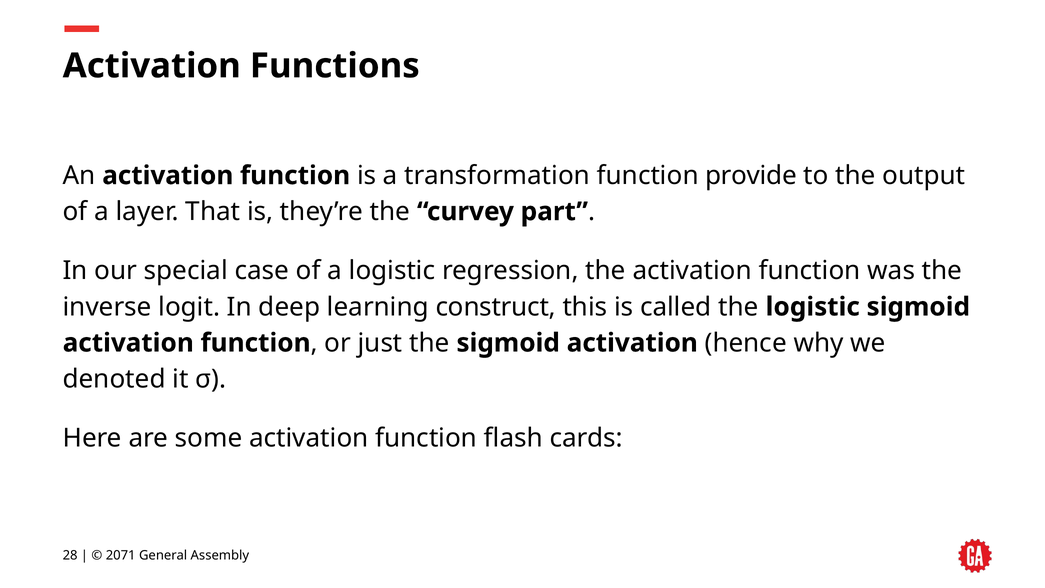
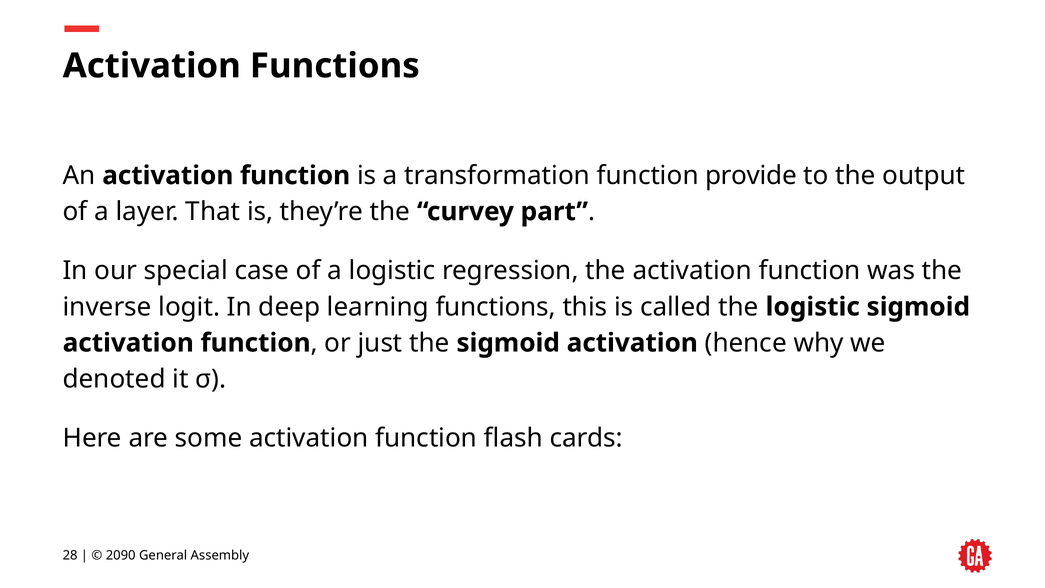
learning construct: construct -> functions
2071: 2071 -> 2090
